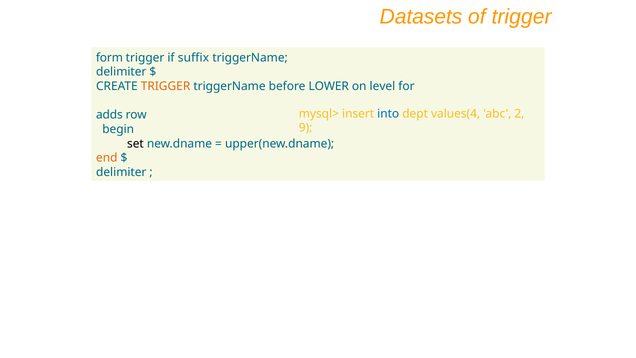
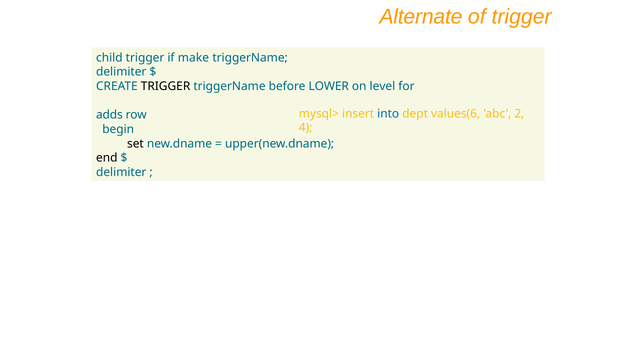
Datasets: Datasets -> Alternate
form: form -> child
suffix: suffix -> make
TRIGGER at (166, 86) colour: orange -> black
values(4: values(4 -> values(6
9: 9 -> 4
end colour: orange -> black
